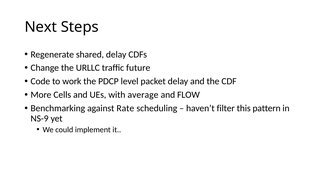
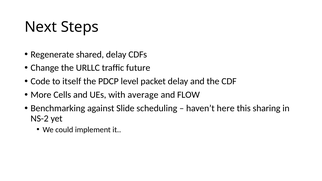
work: work -> itself
Rate: Rate -> Slide
filter: filter -> here
pattern: pattern -> sharing
NS-9: NS-9 -> NS-2
